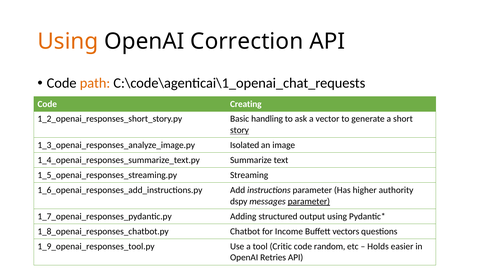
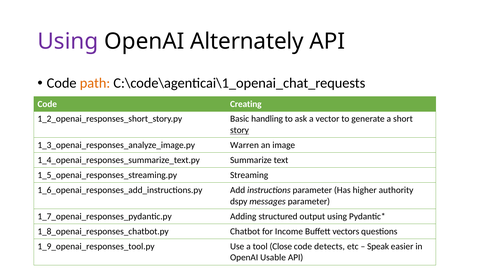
Using at (68, 41) colour: orange -> purple
Correction: Correction -> Alternately
Isolated: Isolated -> Warren
parameter at (309, 201) underline: present -> none
Critic: Critic -> Close
random: random -> detects
Holds: Holds -> Speak
Retries: Retries -> Usable
